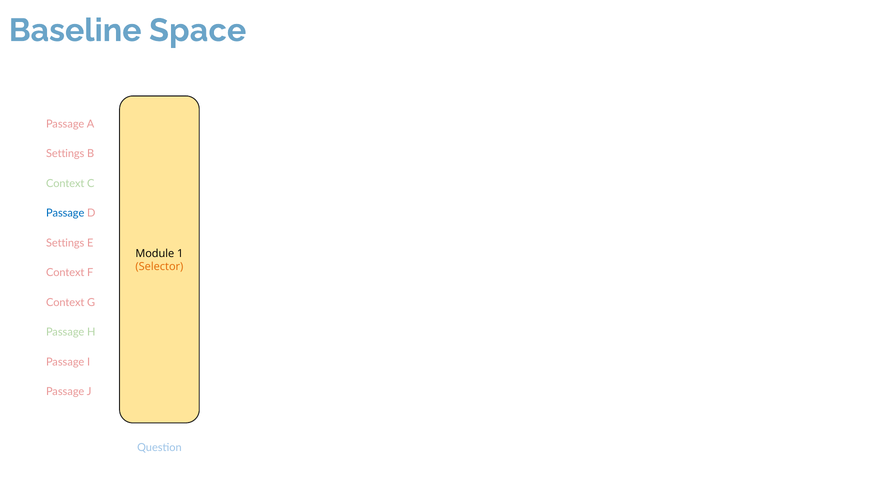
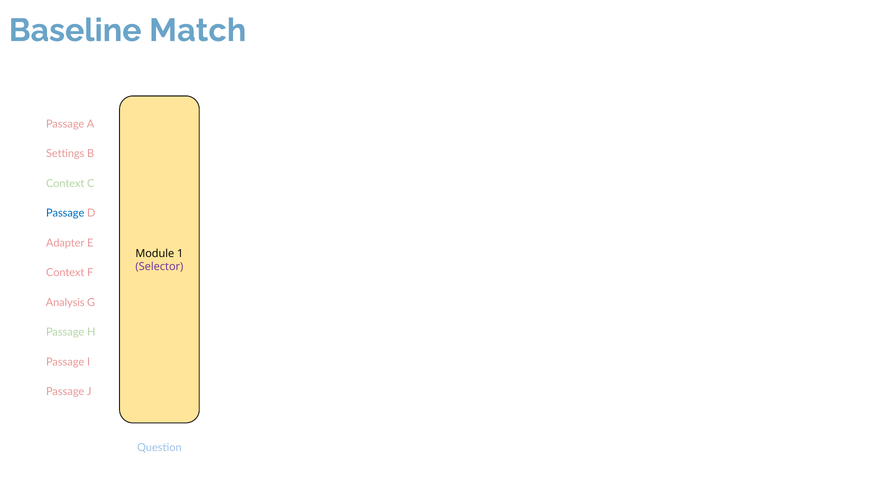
Space: Space -> Match
Settings at (65, 243): Settings -> Adapter
Selector colour: orange -> purple
Context at (65, 302): Context -> Analysis
